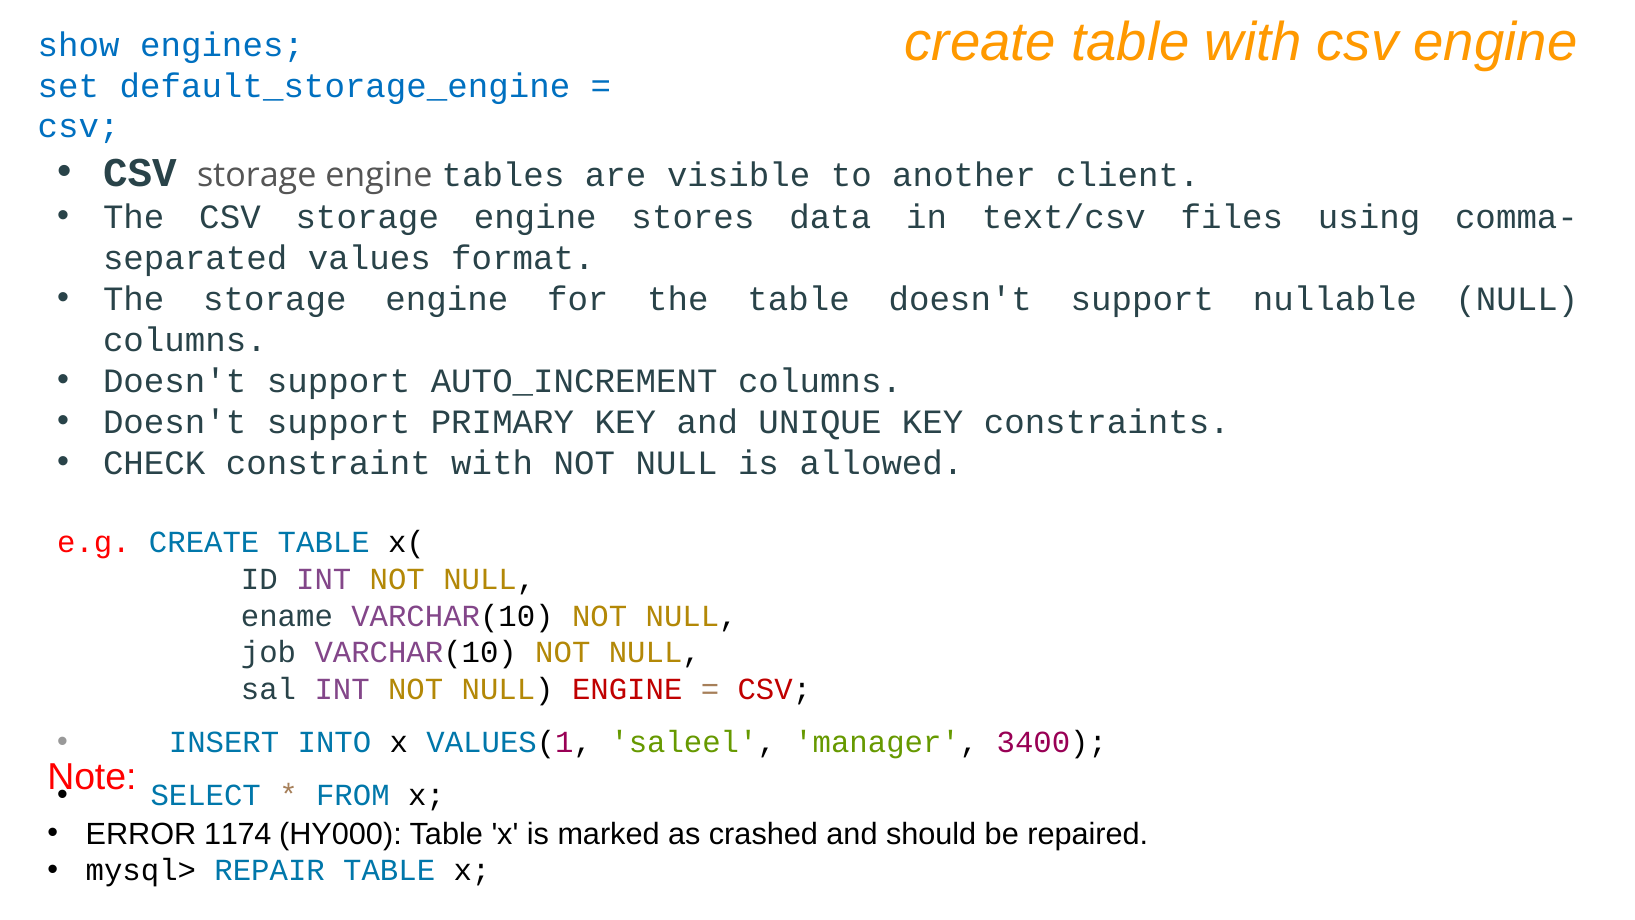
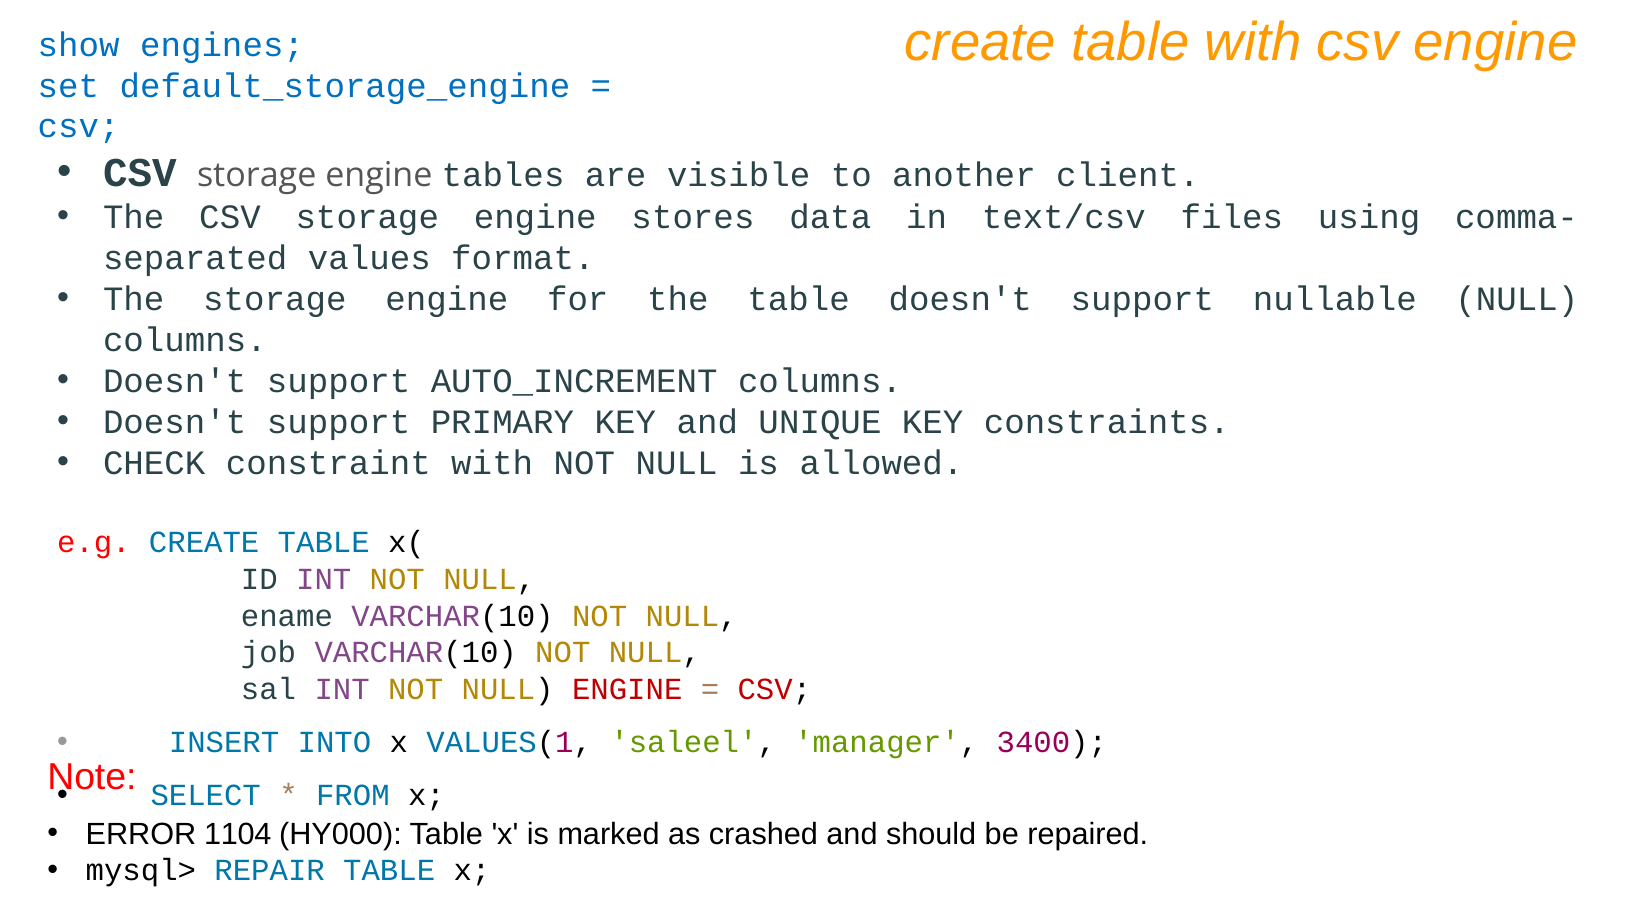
1174: 1174 -> 1104
